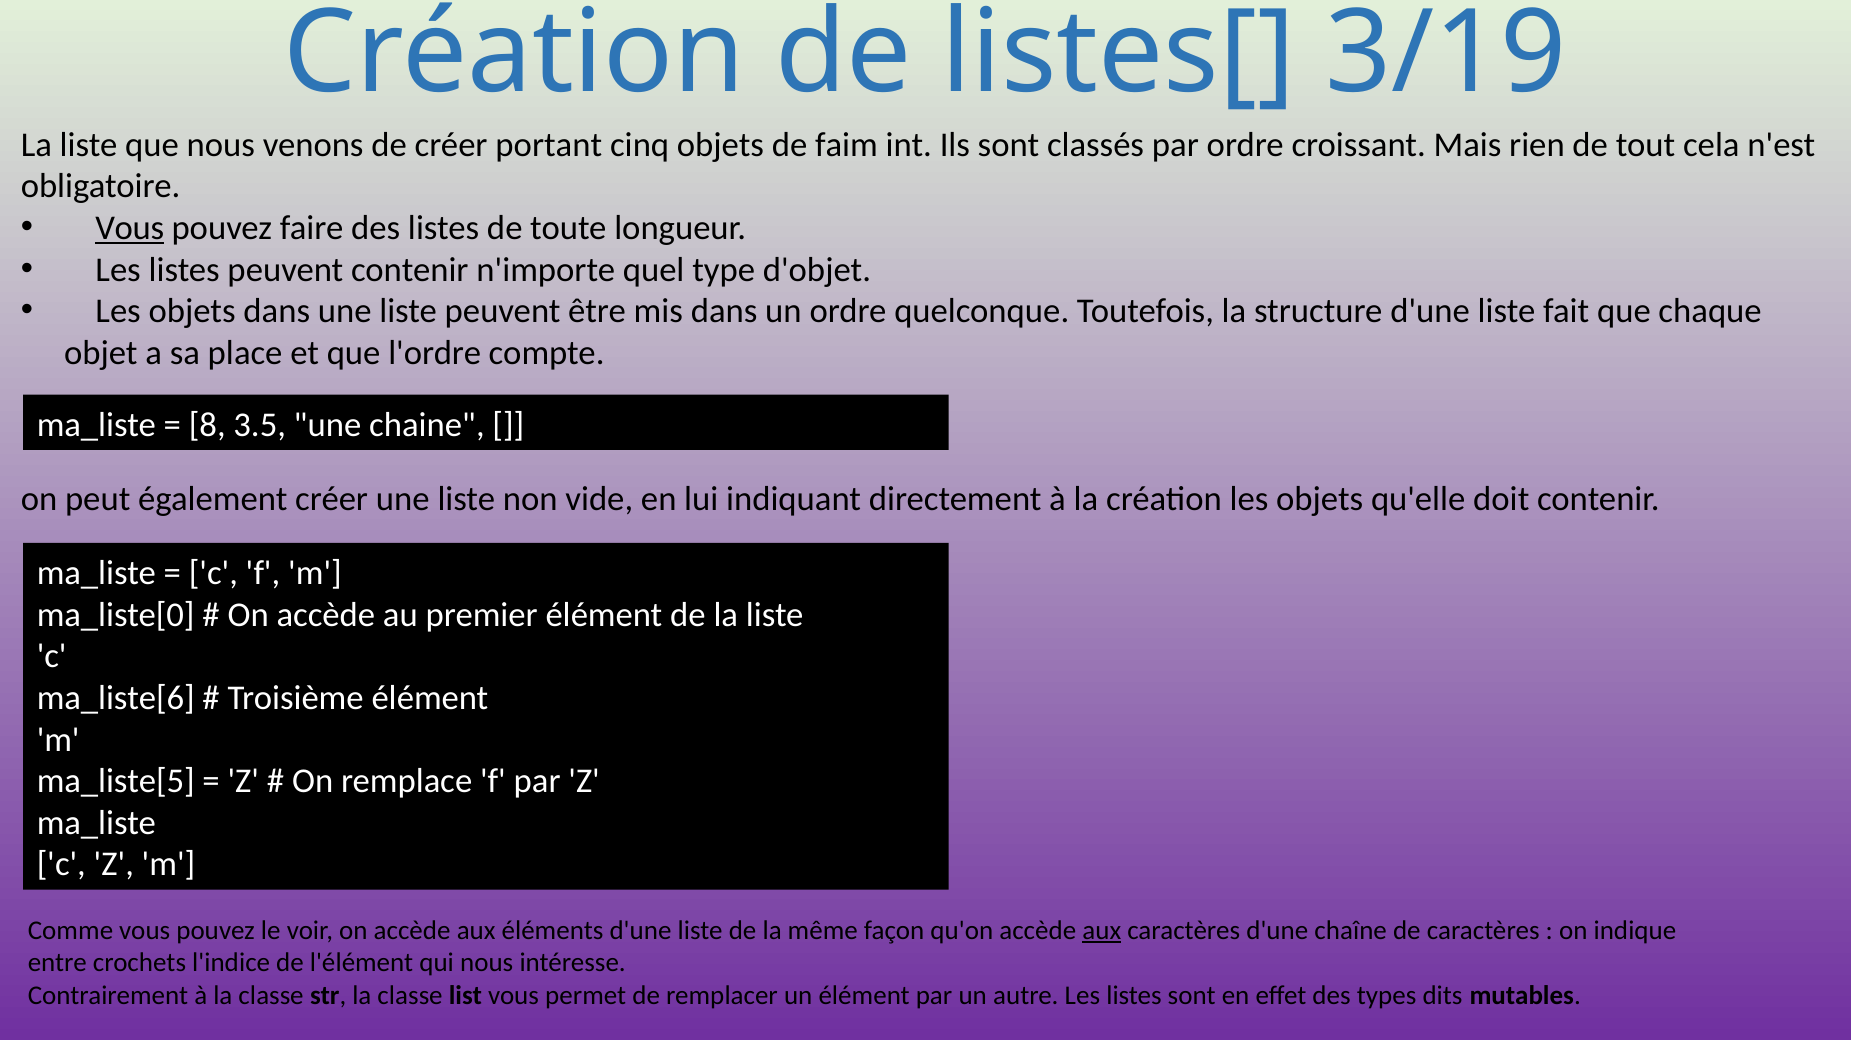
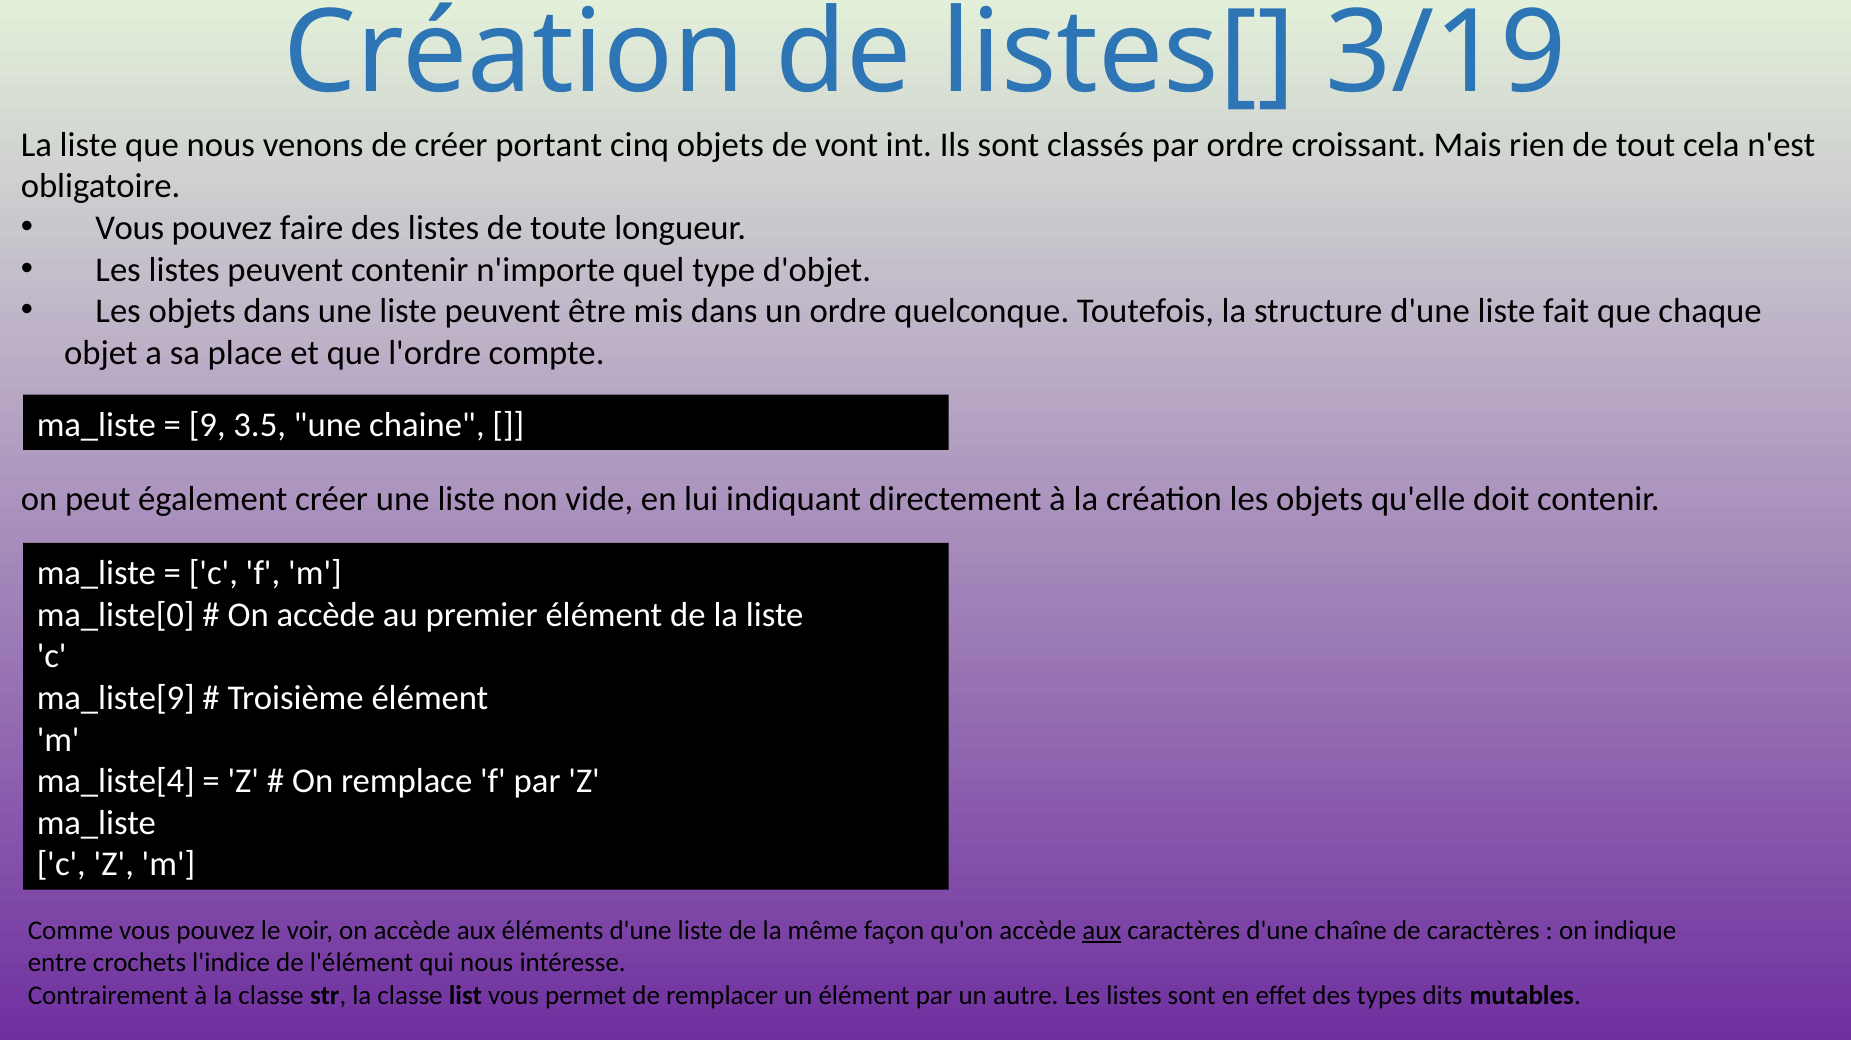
faim: faim -> vont
Vous at (130, 228) underline: present -> none
8: 8 -> 9
ma_liste[6: ma_liste[6 -> ma_liste[9
ma_liste[5: ma_liste[5 -> ma_liste[4
